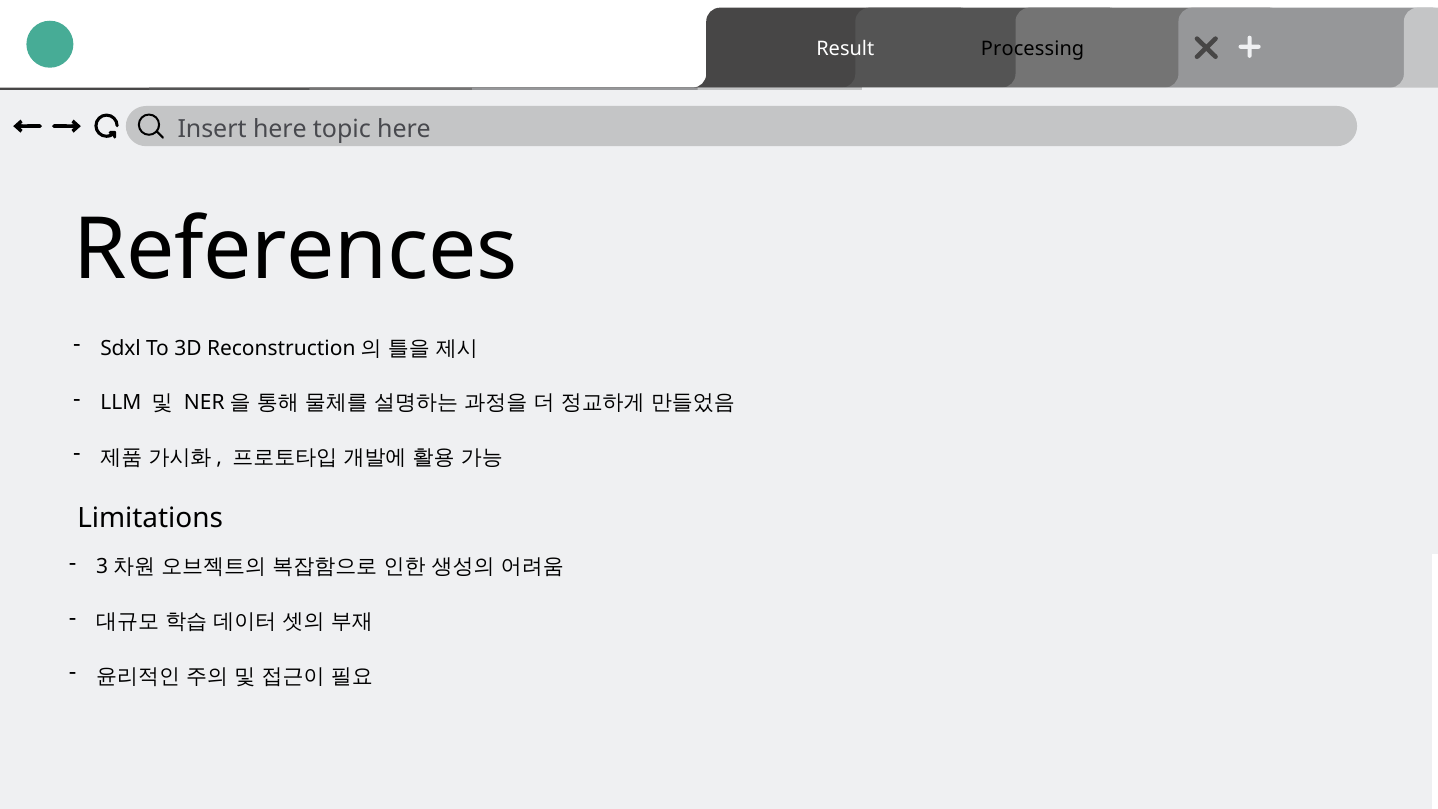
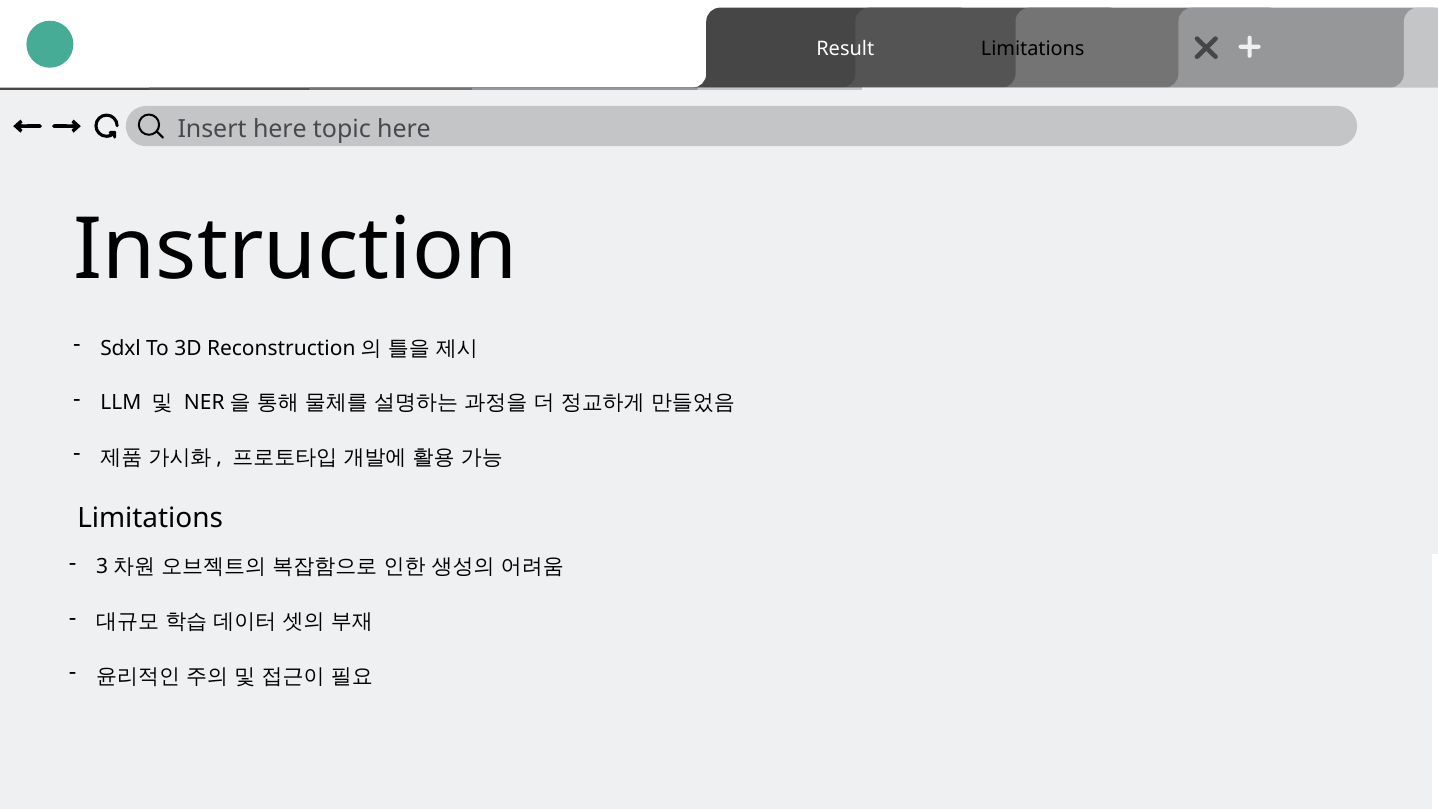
Method Processing: Processing -> Limitations
References: References -> Instruction
